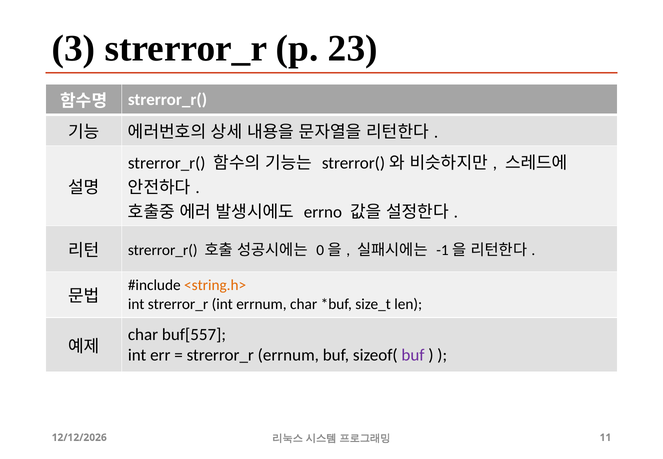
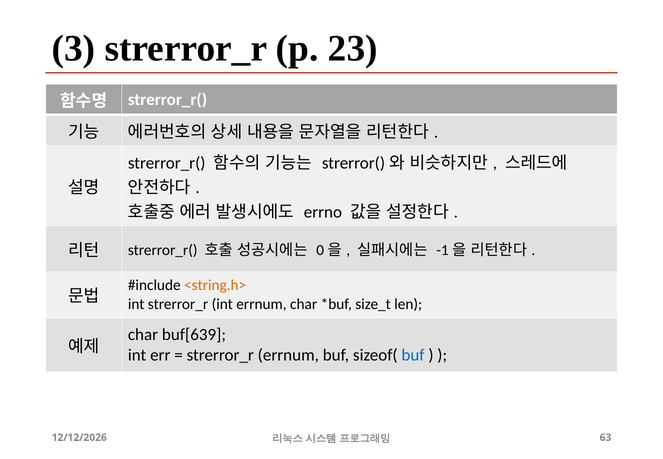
buf[557: buf[557 -> buf[639
buf at (413, 355) colour: purple -> blue
11: 11 -> 63
